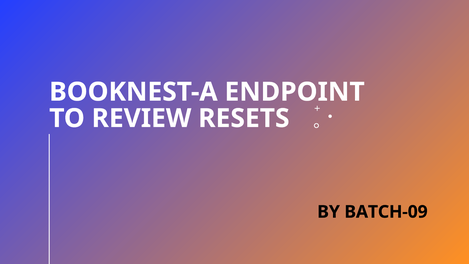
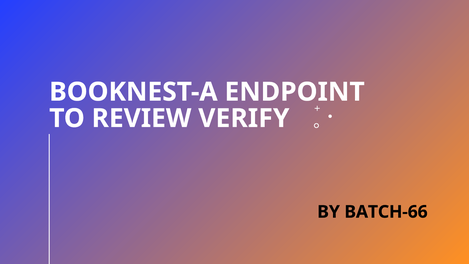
RESETS: RESETS -> VERIFY
BATCH-09: BATCH-09 -> BATCH-66
